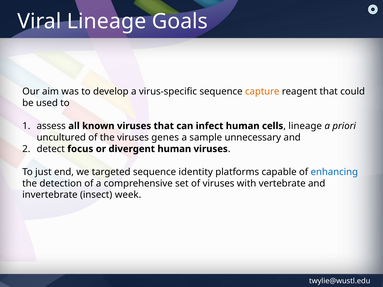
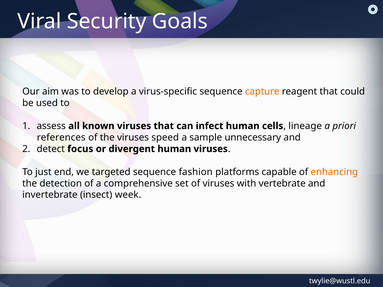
Viral Lineage: Lineage -> Security
uncultured: uncultured -> references
genes: genes -> speed
identity: identity -> fashion
enhancing colour: blue -> orange
